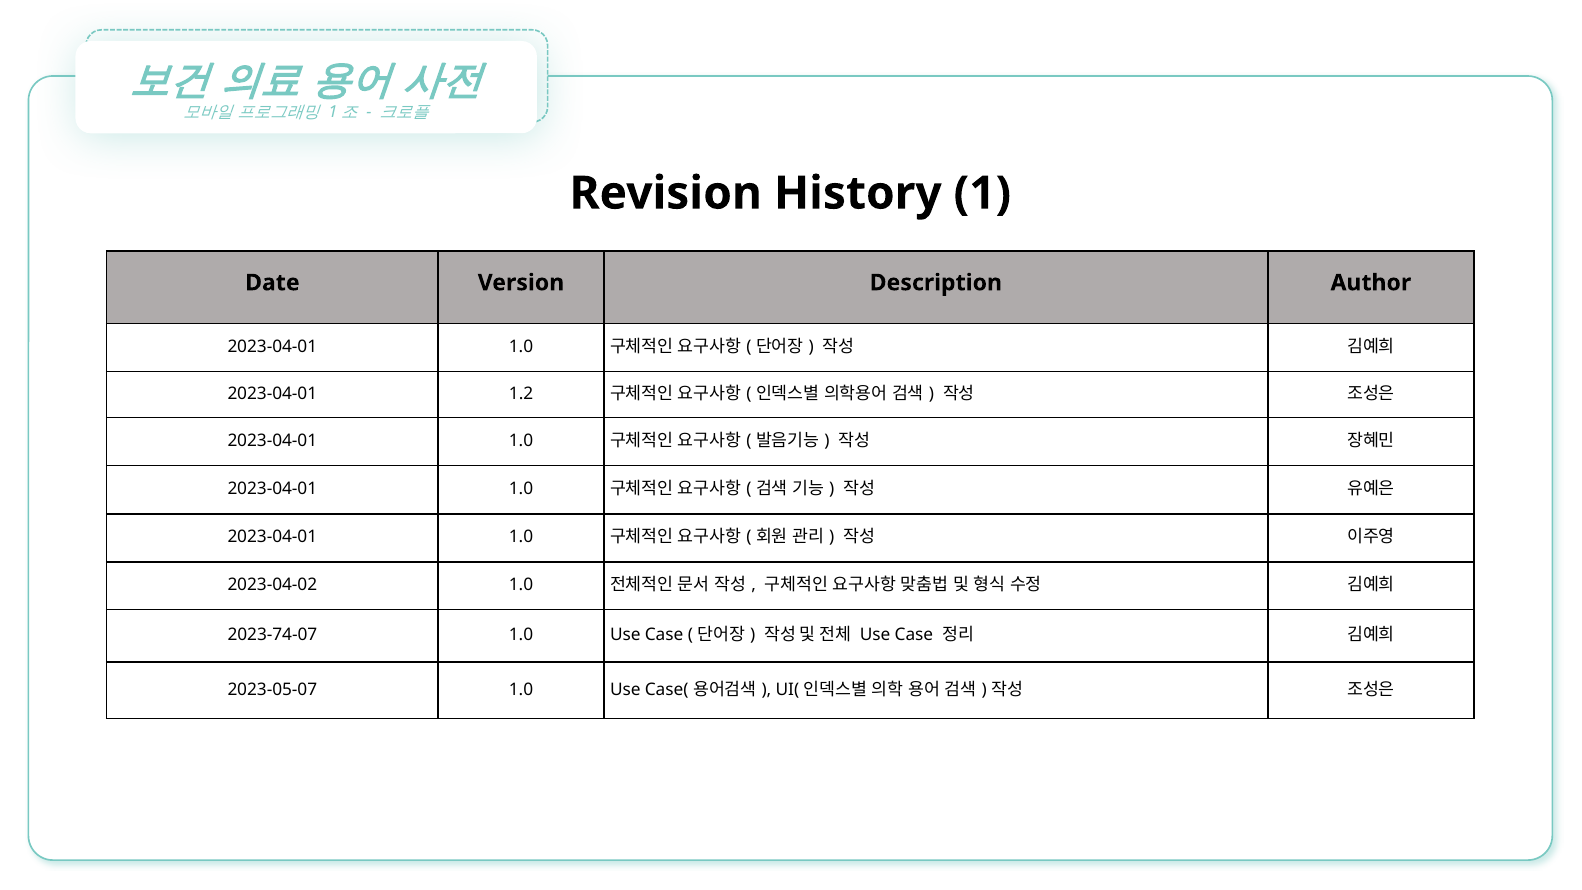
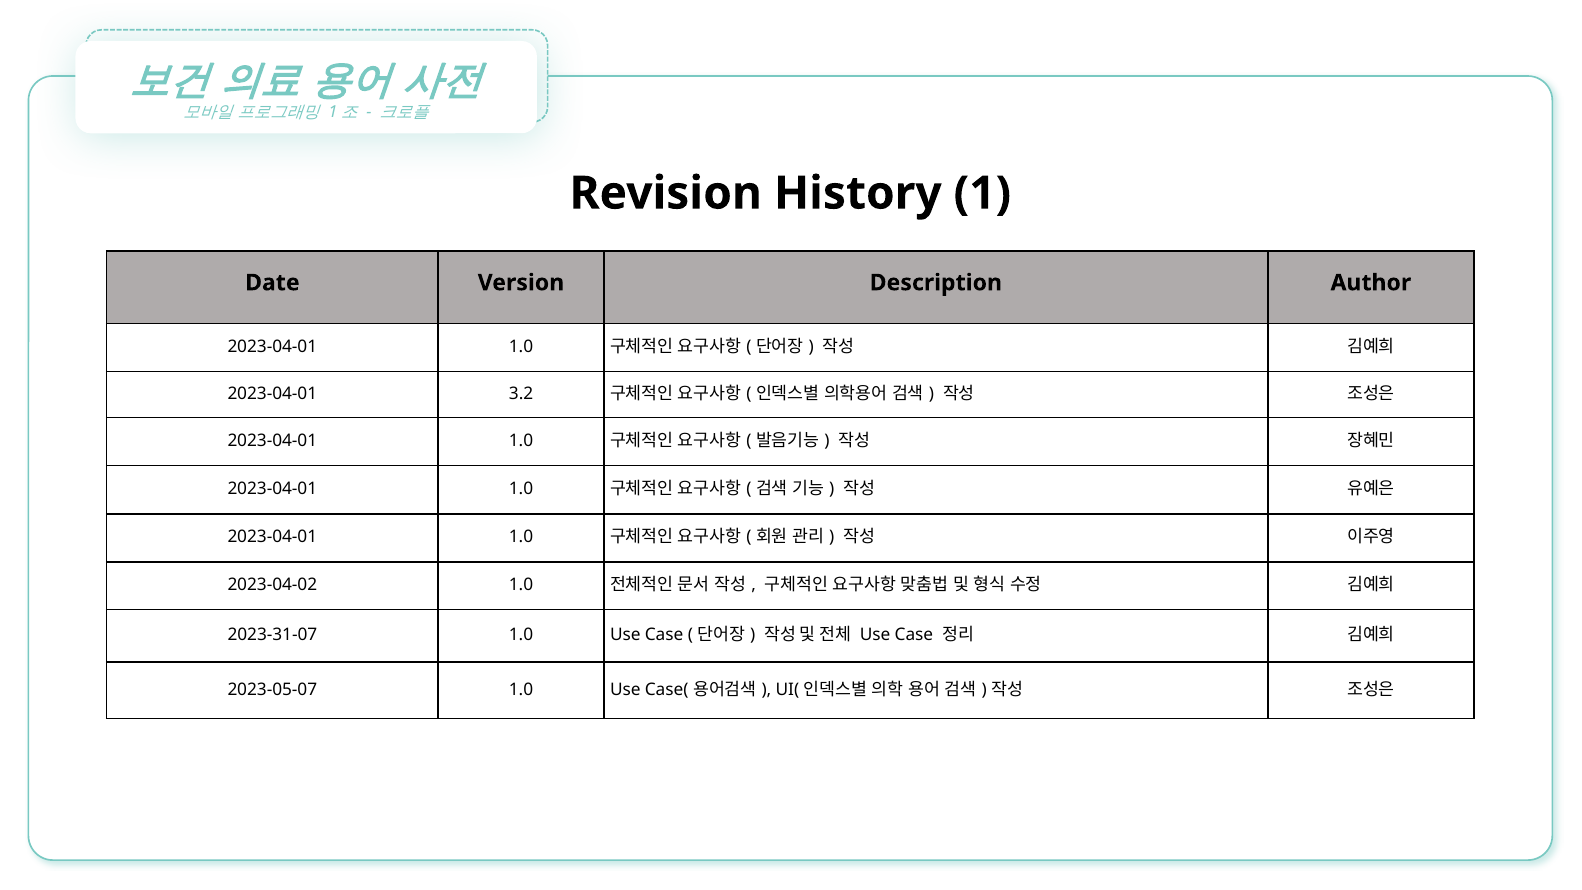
1.2: 1.2 -> 3.2
2023-74-07: 2023-74-07 -> 2023-31-07
